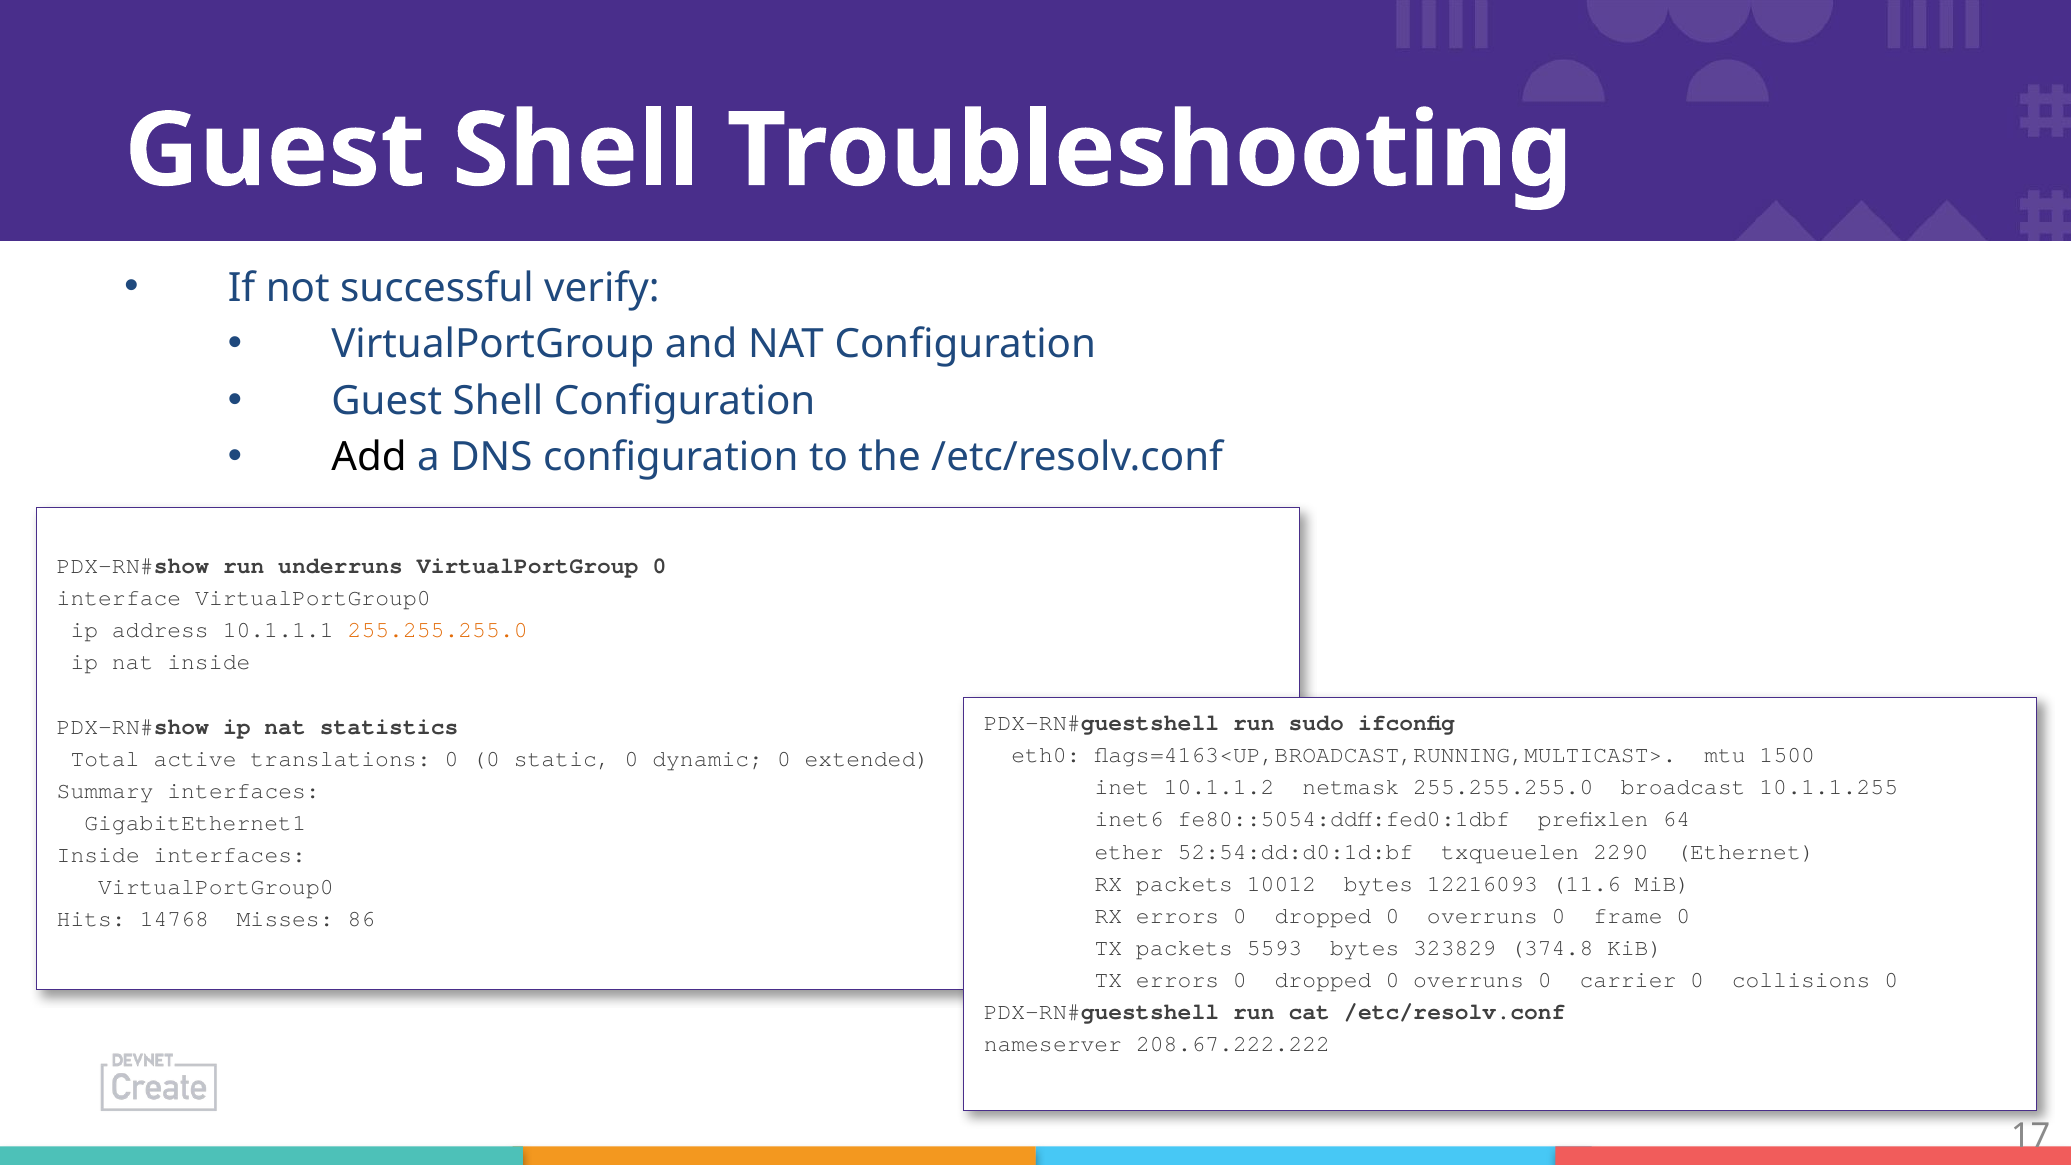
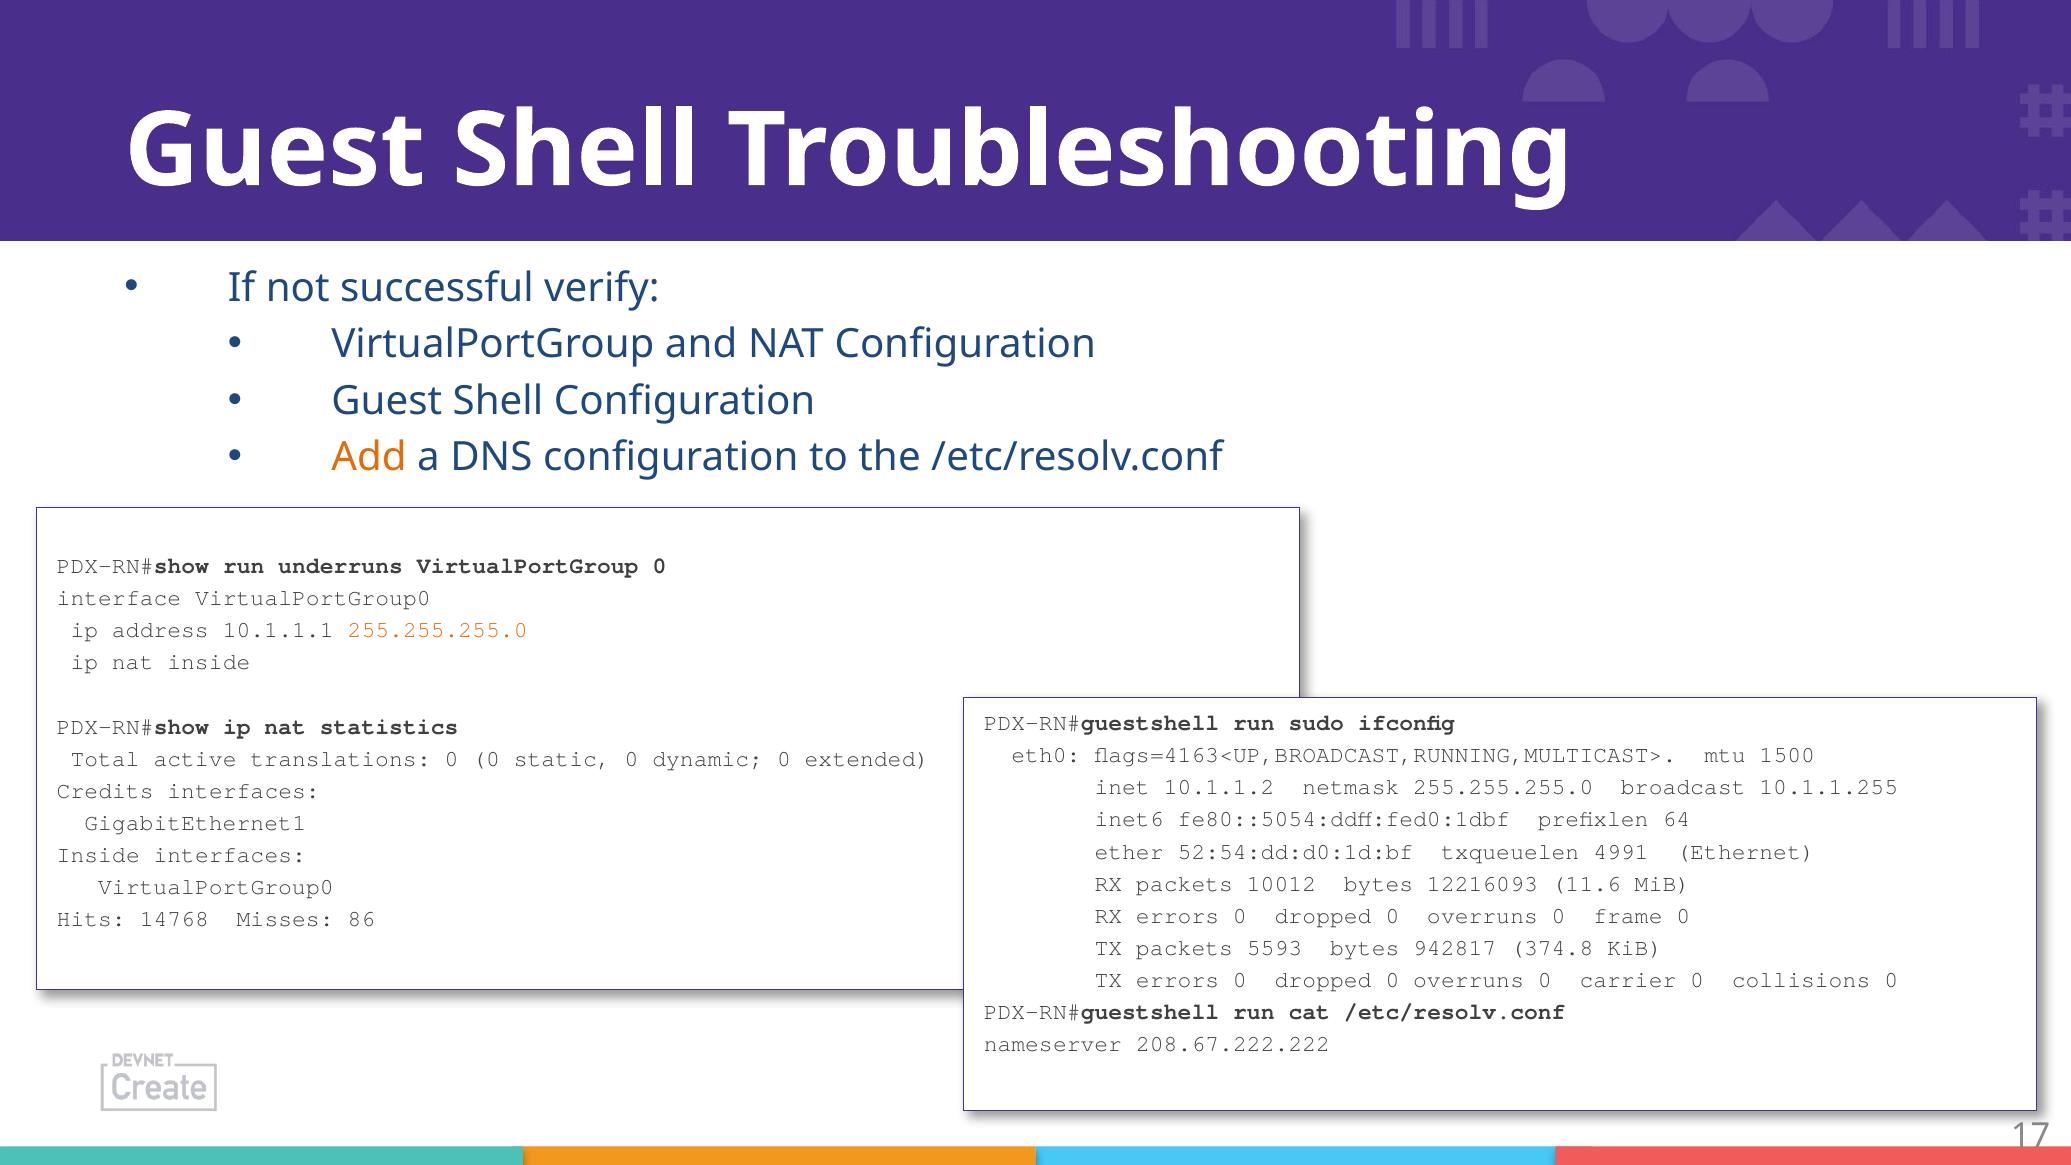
Add colour: black -> orange
Summary: Summary -> Credits
2290: 2290 -> 4991
323829: 323829 -> 942817
